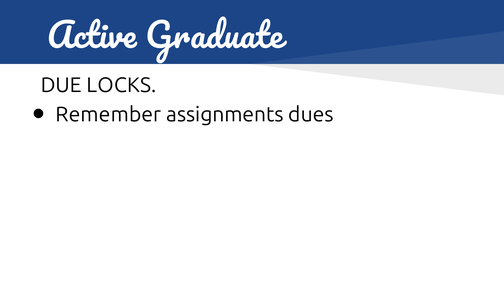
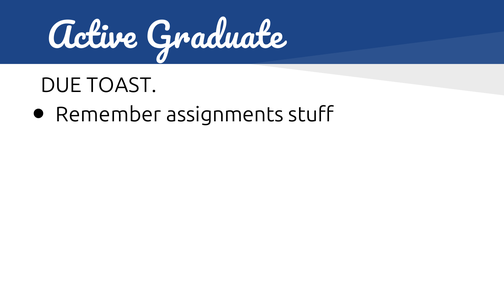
LOCKS: LOCKS -> TOAST
dues: dues -> stuff
